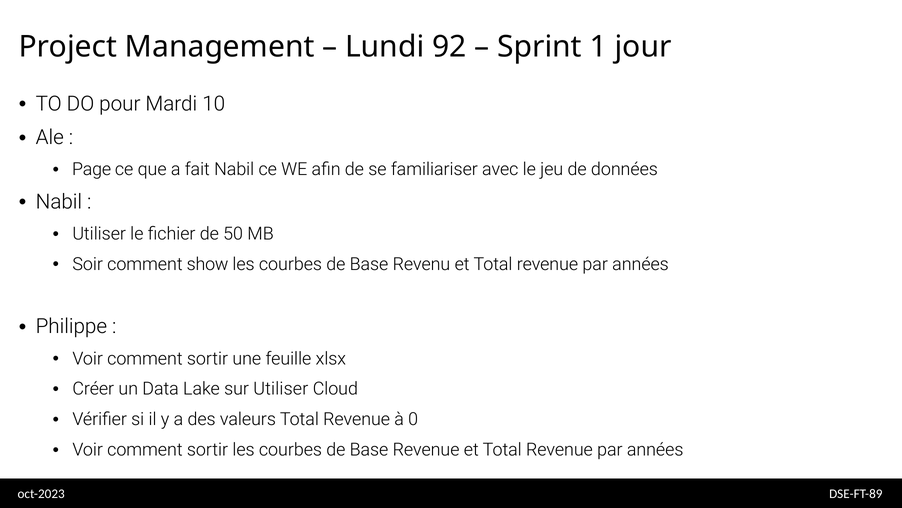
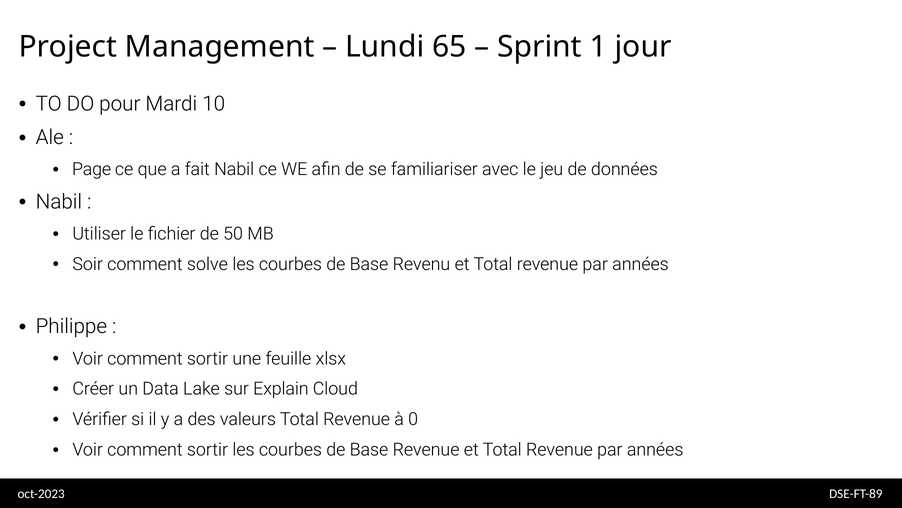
92: 92 -> 65
show: show -> solve
sur Utiliser: Utiliser -> Explain
